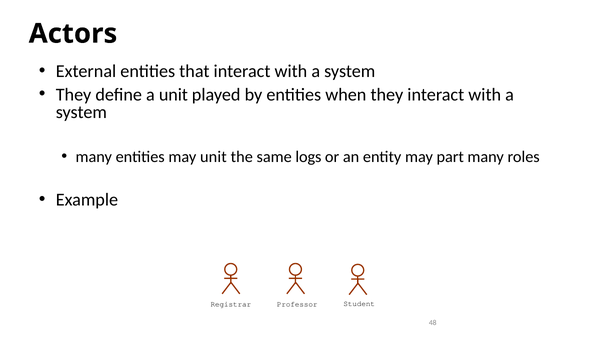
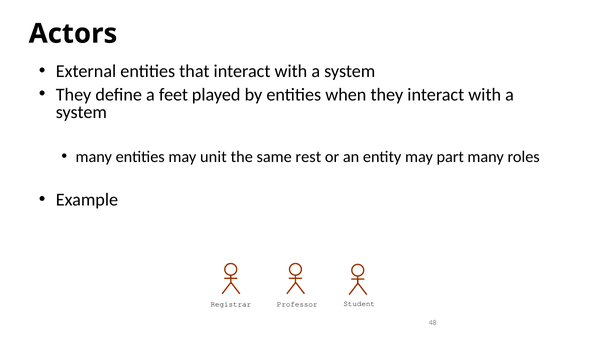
a unit: unit -> feet
logs: logs -> rest
